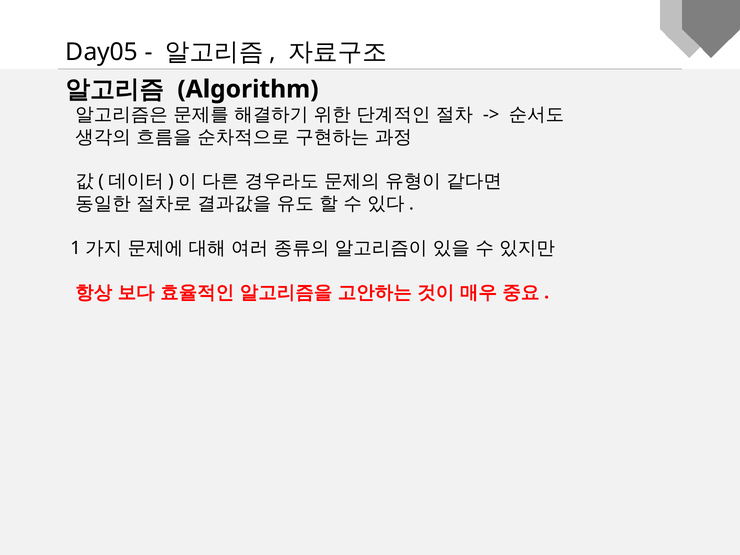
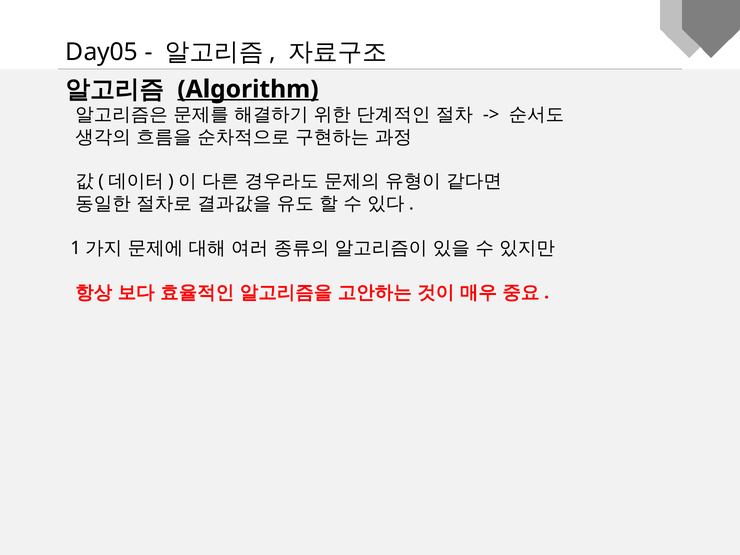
Algorithm underline: none -> present
